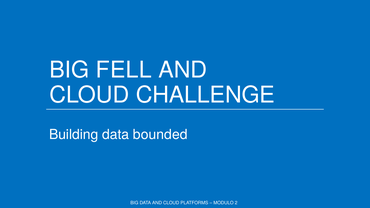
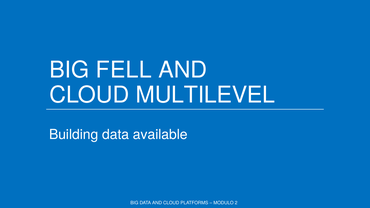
CHALLENGE: CHALLENGE -> MULTILEVEL
bounded: bounded -> available
